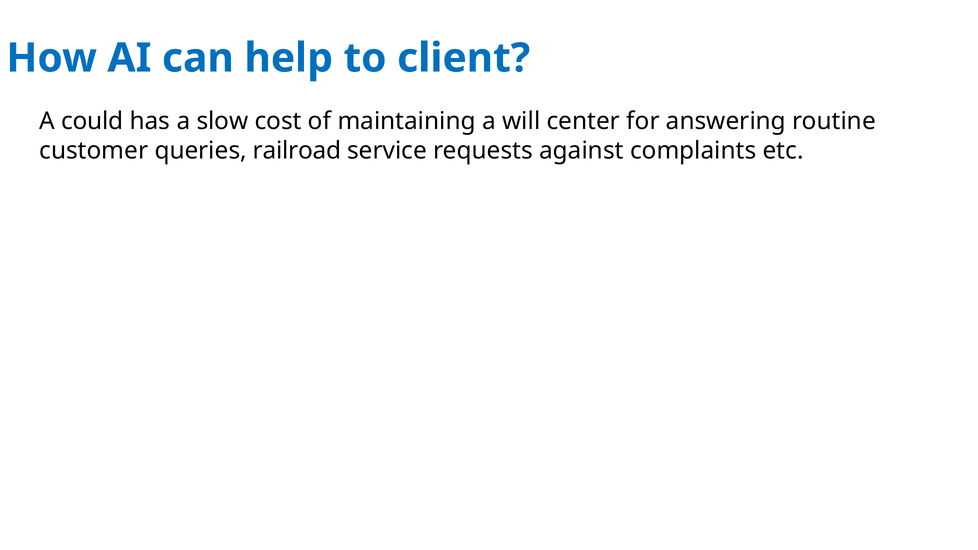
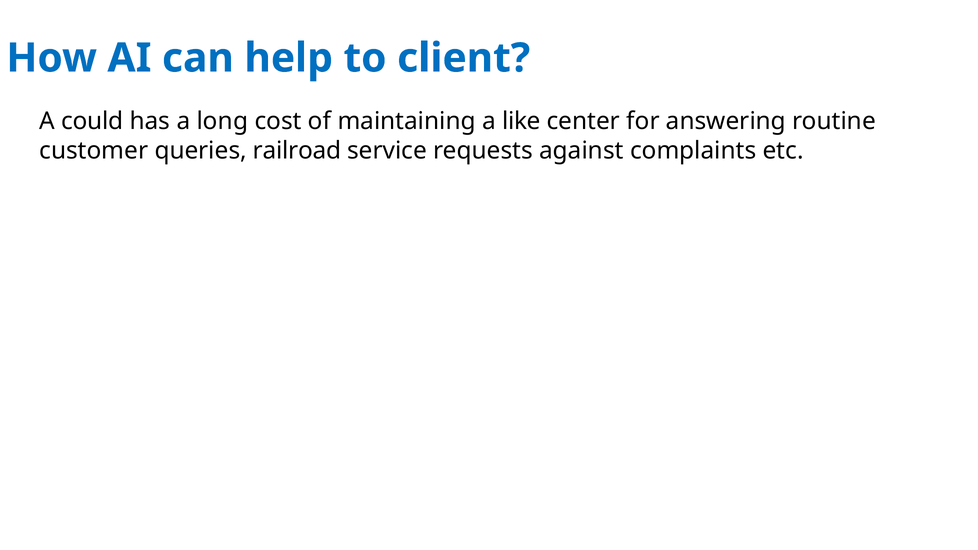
slow: slow -> long
will: will -> like
